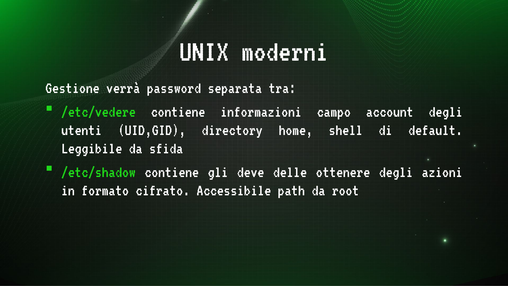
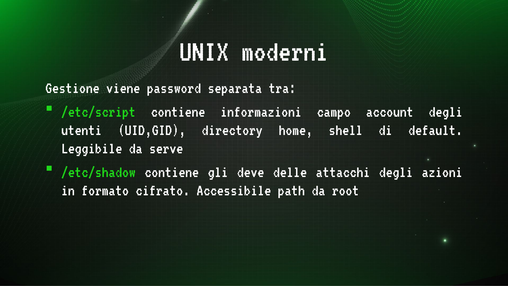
verrà: verrà -> viene
/etc/vedere: /etc/vedere -> /etc/script
sfida: sfida -> serve
ottenere: ottenere -> attacchi
